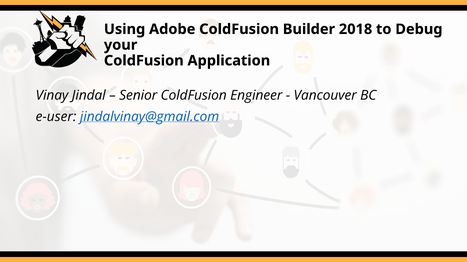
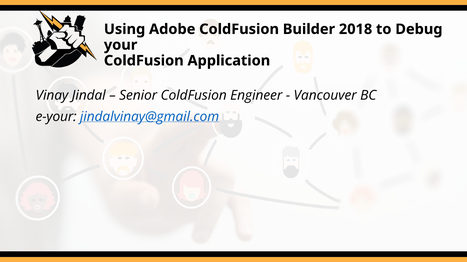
e-user: e-user -> e-your
